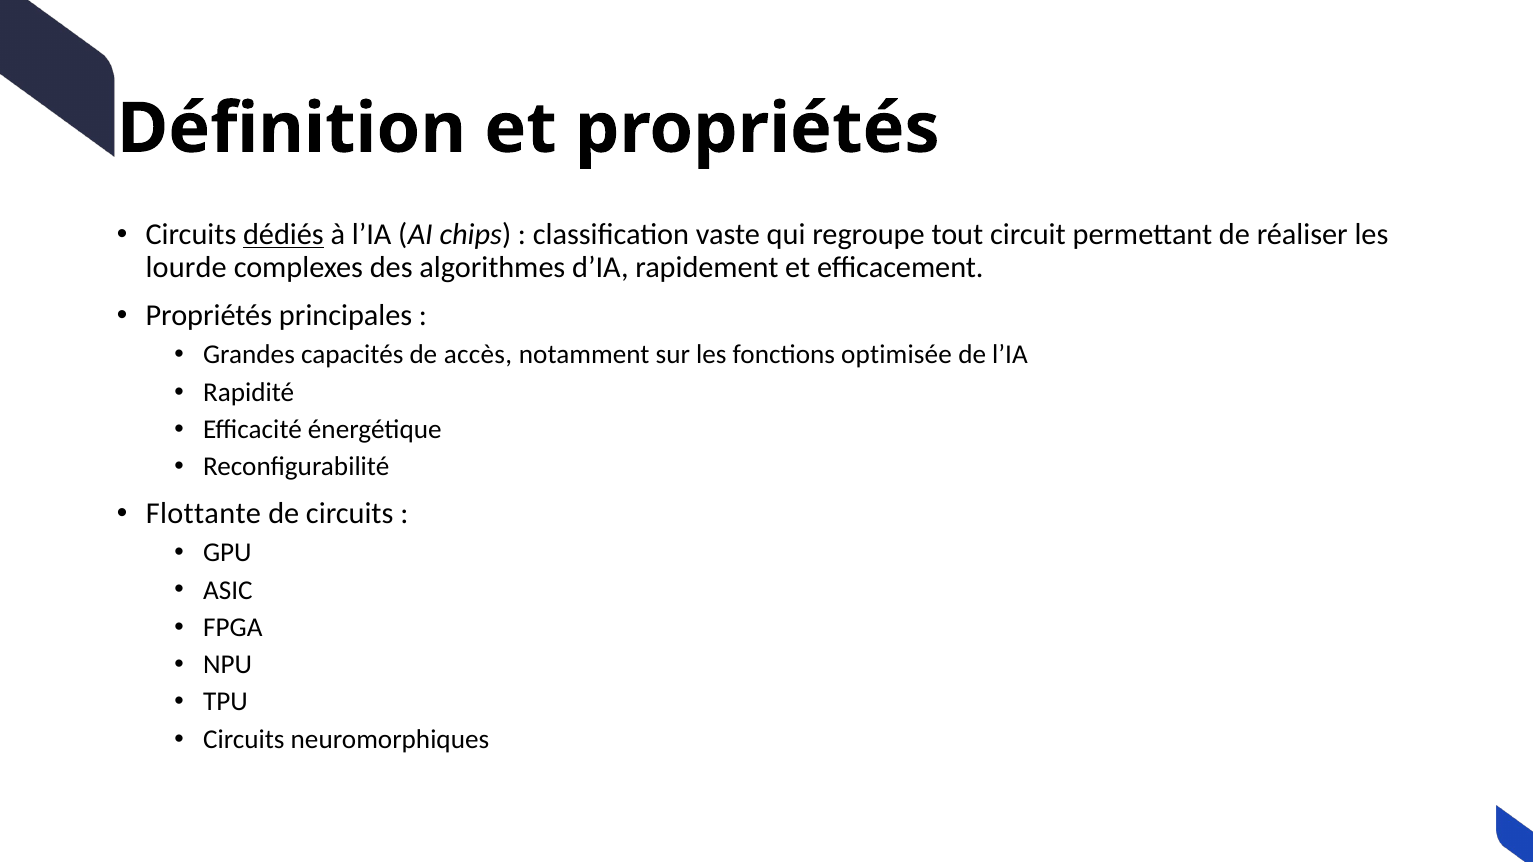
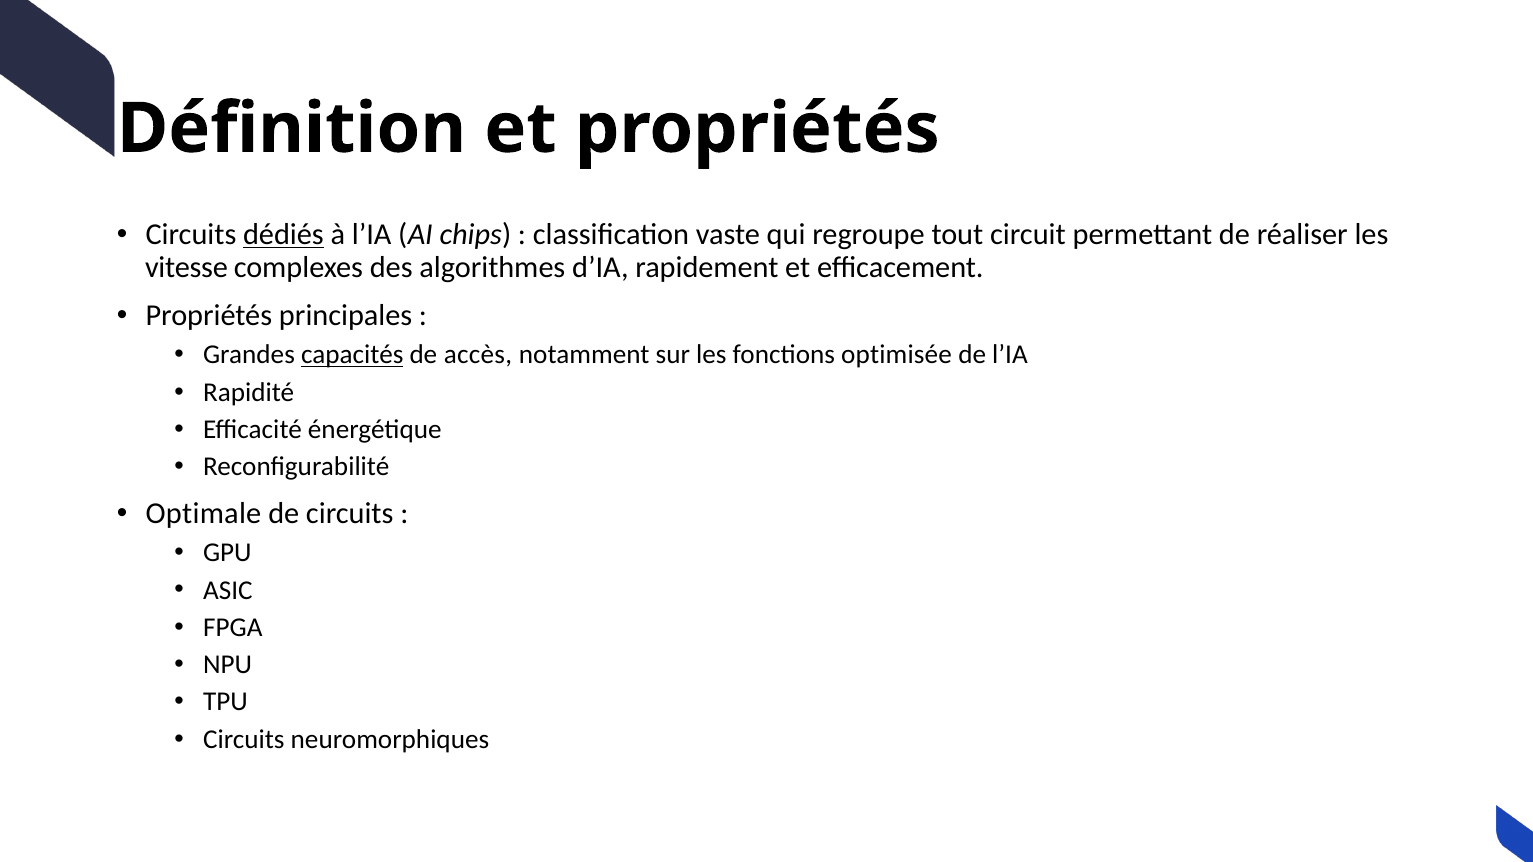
lourde: lourde -> vitesse
capacités underline: none -> present
Flottante: Flottante -> Optimale
